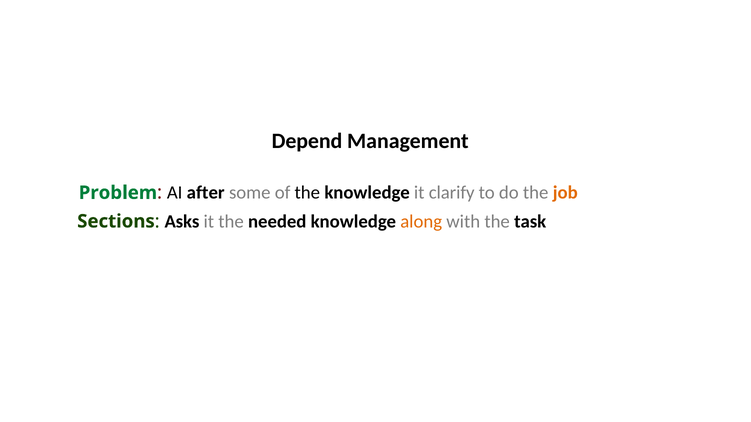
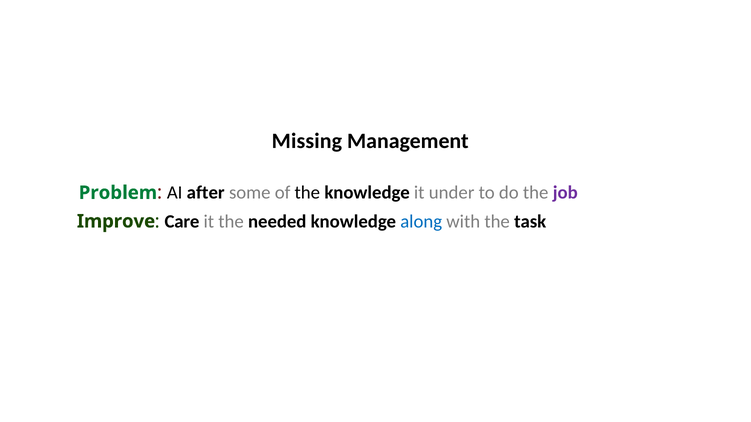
Depend: Depend -> Missing
clarify: clarify -> under
job colour: orange -> purple
Sections: Sections -> Improve
Asks: Asks -> Care
along colour: orange -> blue
